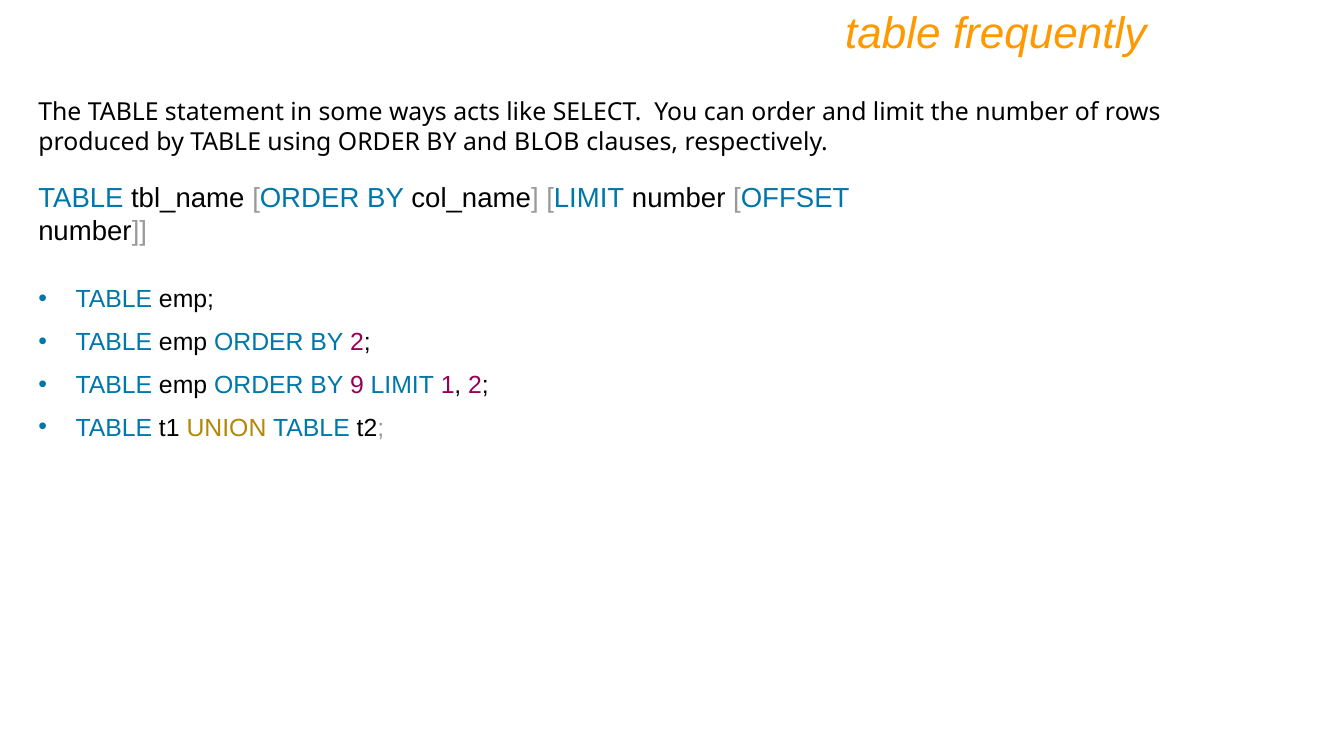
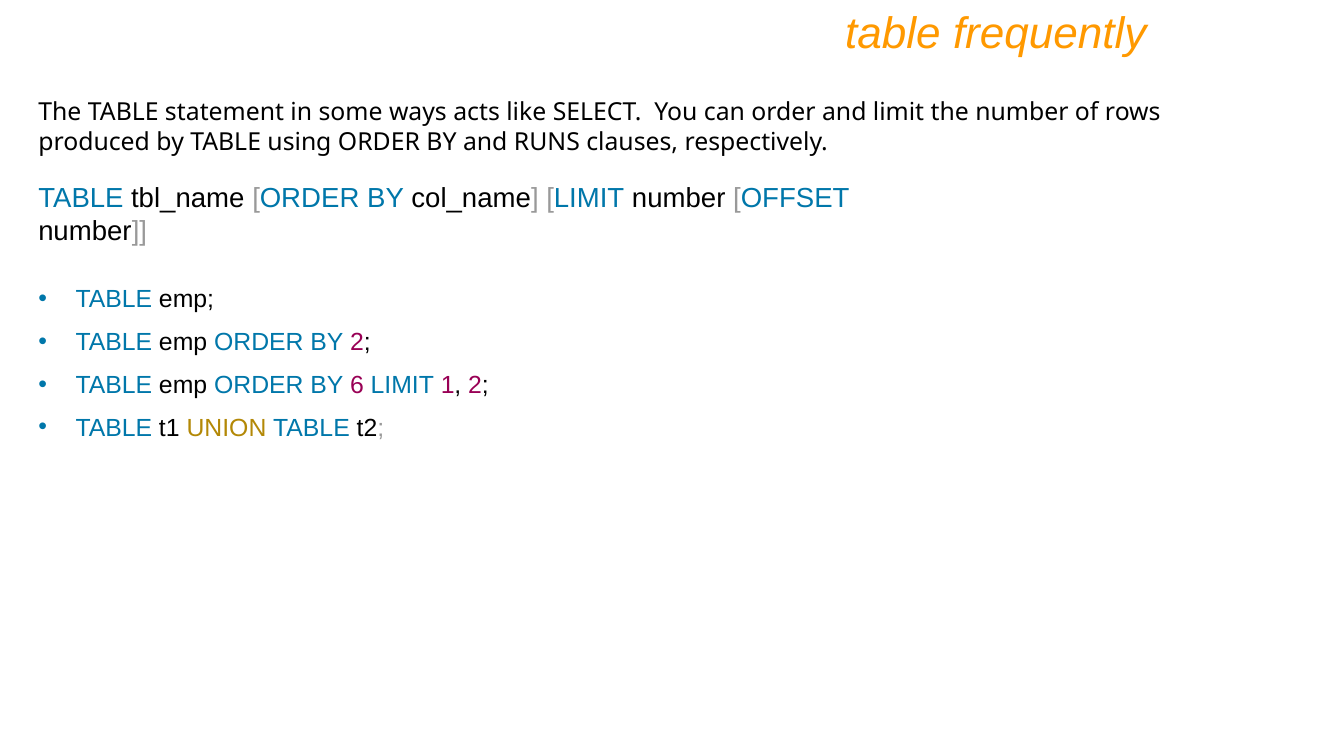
BLOB: BLOB -> RUNS
9: 9 -> 6
